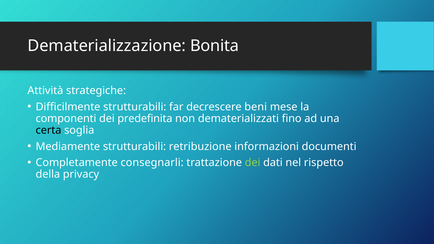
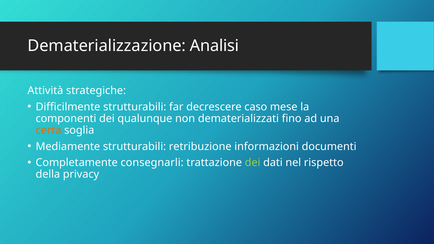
Bonita: Bonita -> Analisi
beni: beni -> caso
predefinita: predefinita -> qualunque
certa colour: black -> orange
